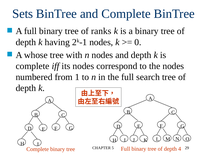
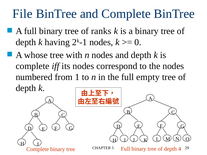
Sets: Sets -> File
search: search -> empty
